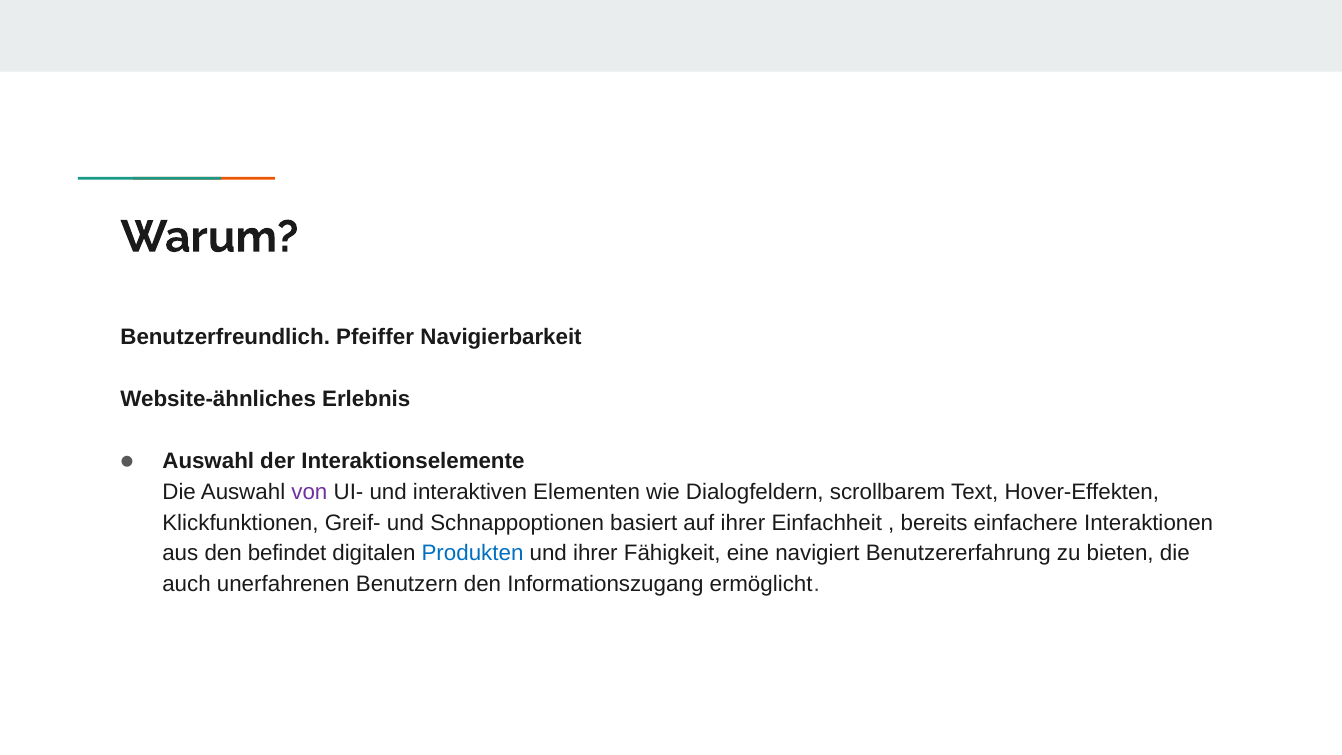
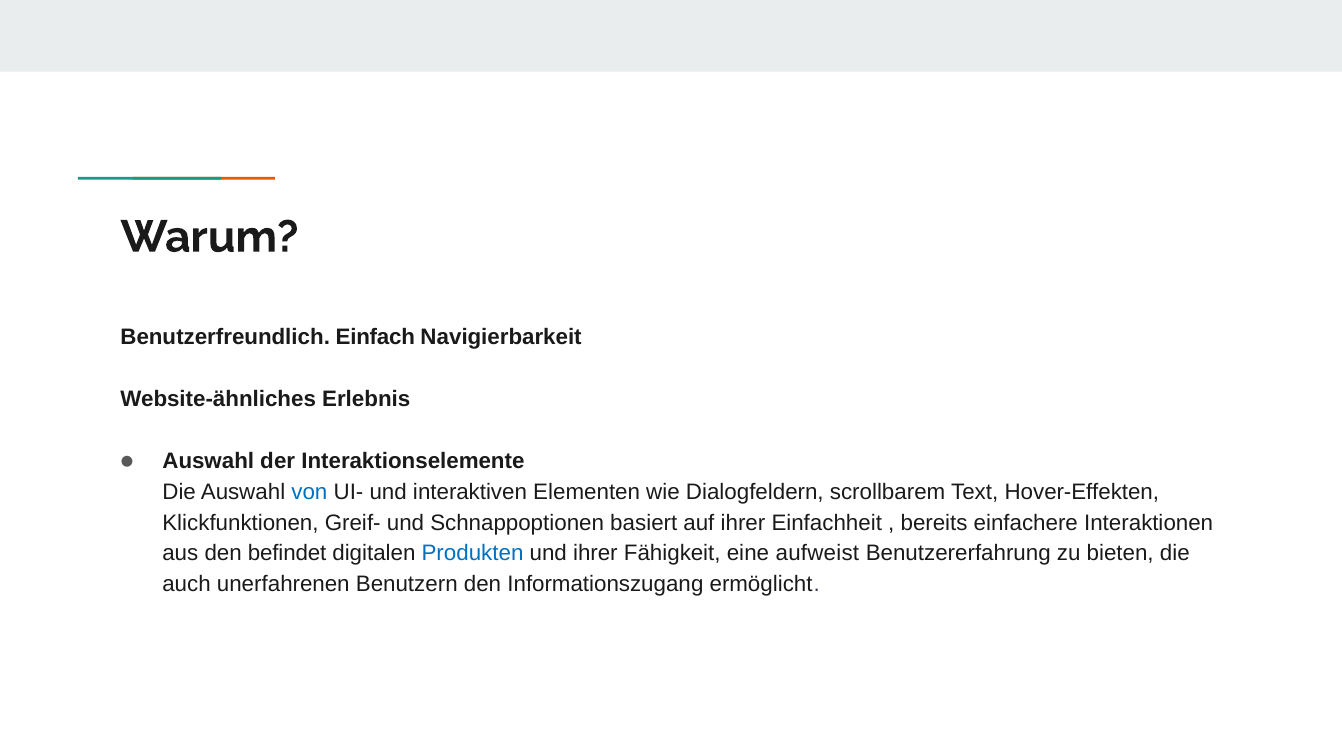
Pfeiffer: Pfeiffer -> Einfach
von colour: purple -> blue
navigiert: navigiert -> aufweist
